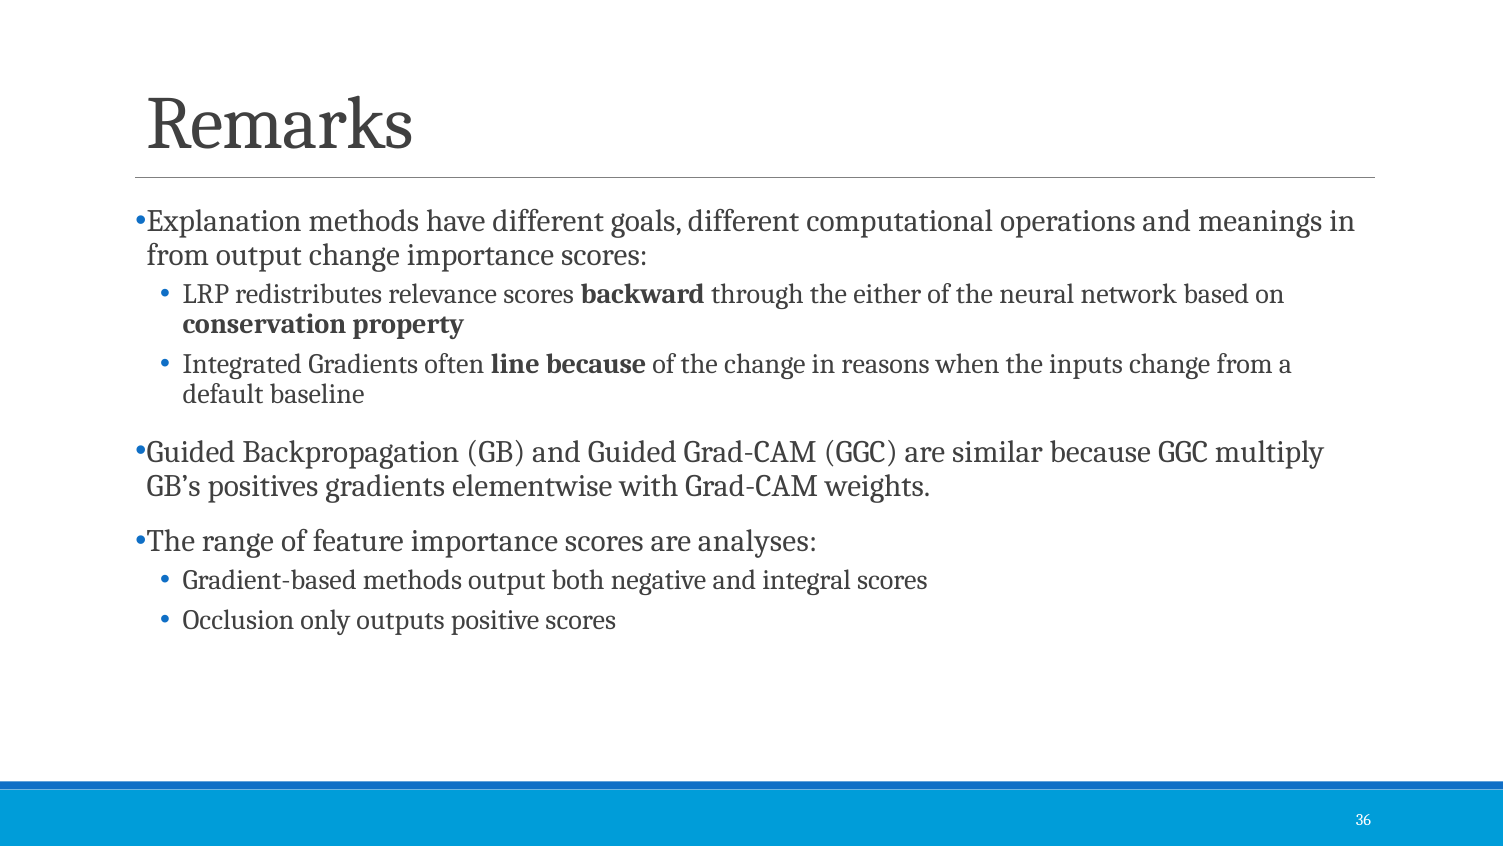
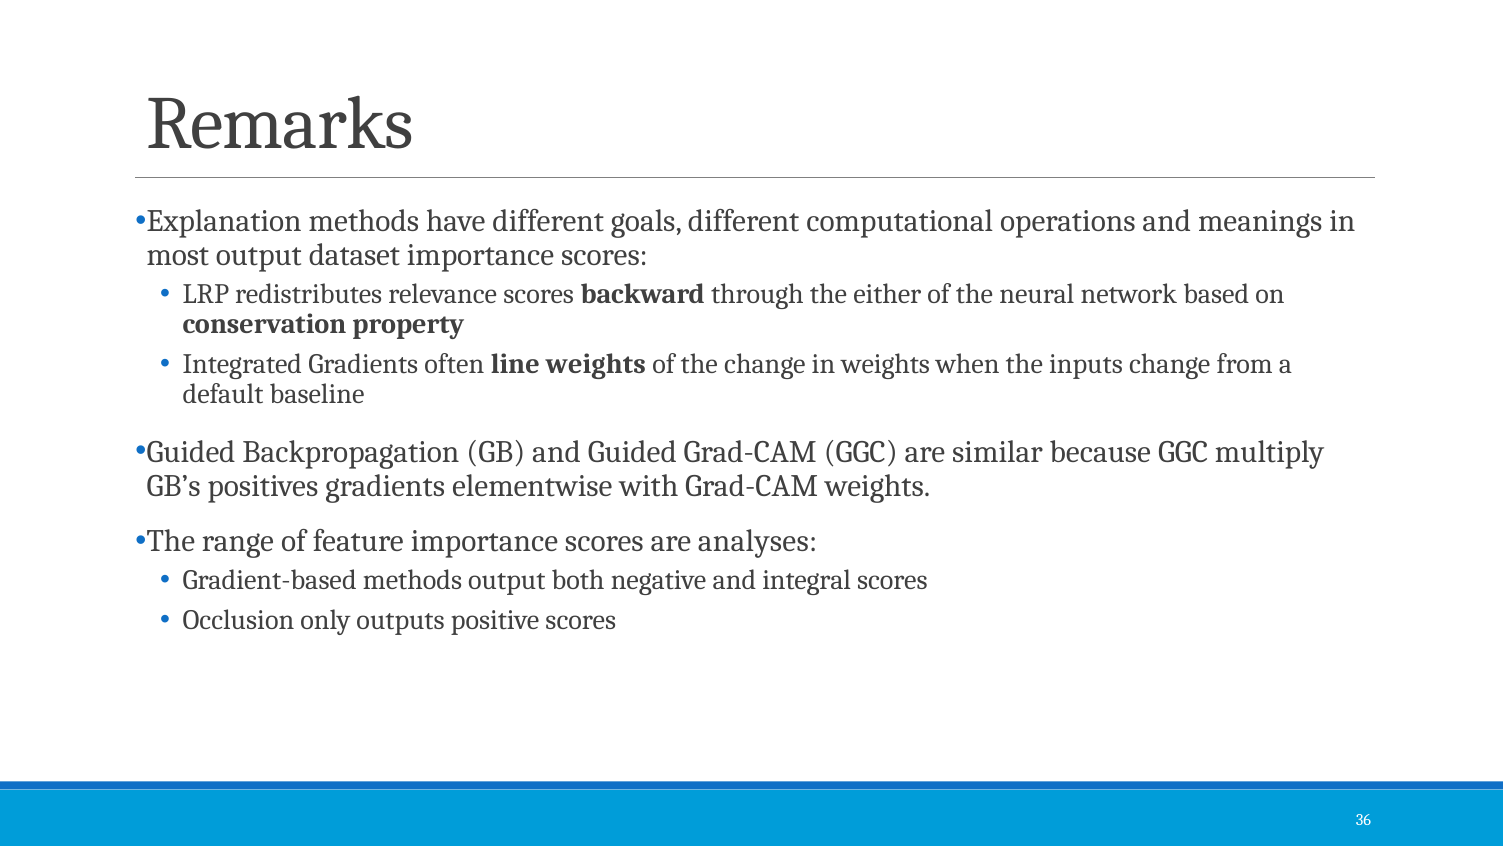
from at (178, 255): from -> most
output change: change -> dataset
line because: because -> weights
in reasons: reasons -> weights
